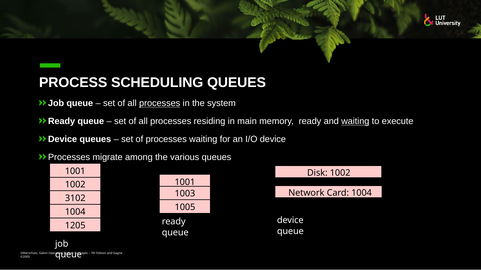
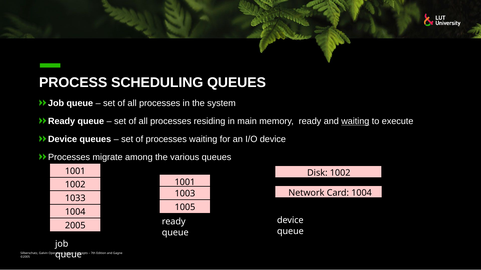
processes at (160, 104) underline: present -> none
3102: 3102 -> 1033
1205: 1205 -> 2005
